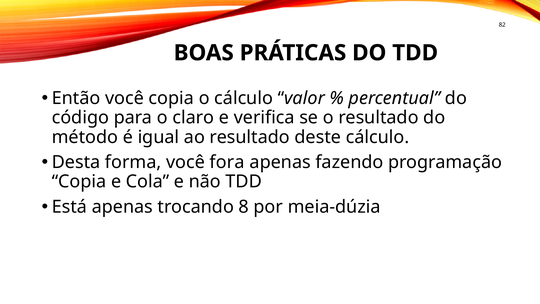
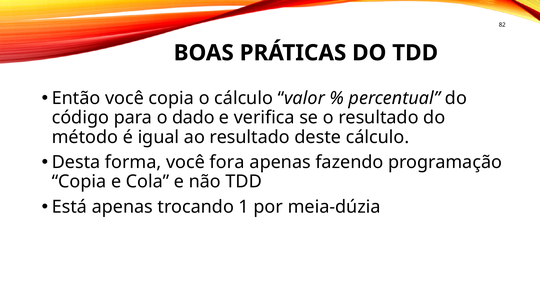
claro: claro -> dado
8: 8 -> 1
